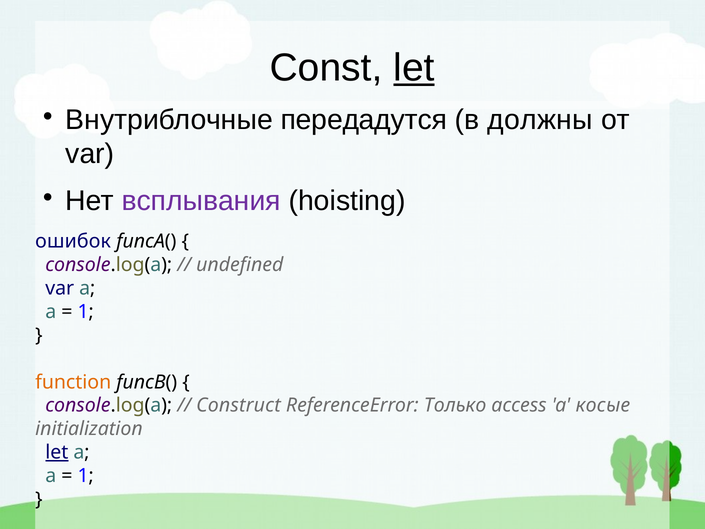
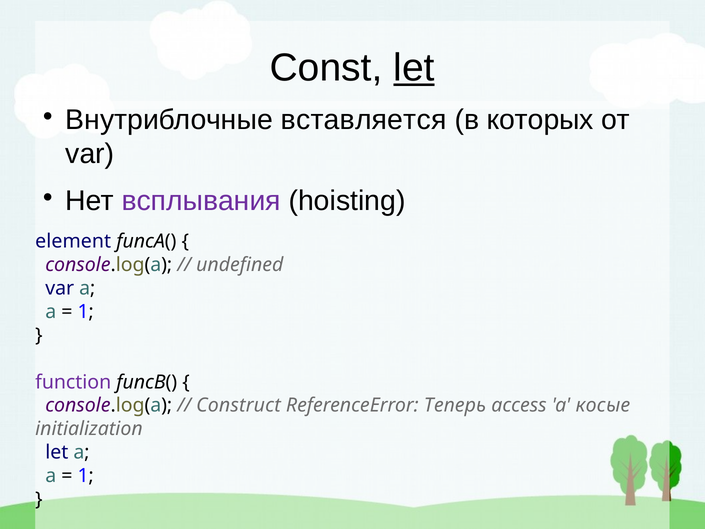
передадутся: передадутся -> вставляется
должны: должны -> которых
ошибок: ошибок -> element
function colour: orange -> purple
Только: Только -> Теперь
let at (57, 452) underline: present -> none
